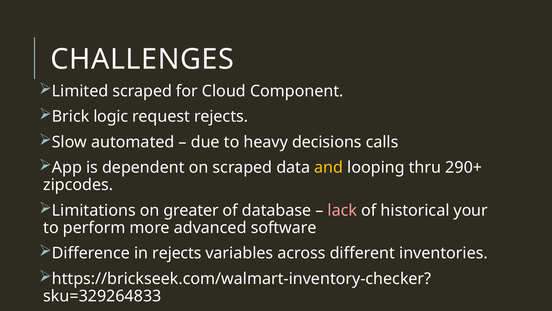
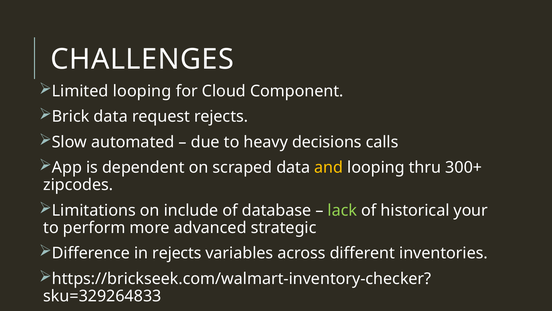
Limited scraped: scraped -> looping
Brick logic: logic -> data
290+: 290+ -> 300+
greater: greater -> include
lack colour: pink -> light green
software: software -> strategic
